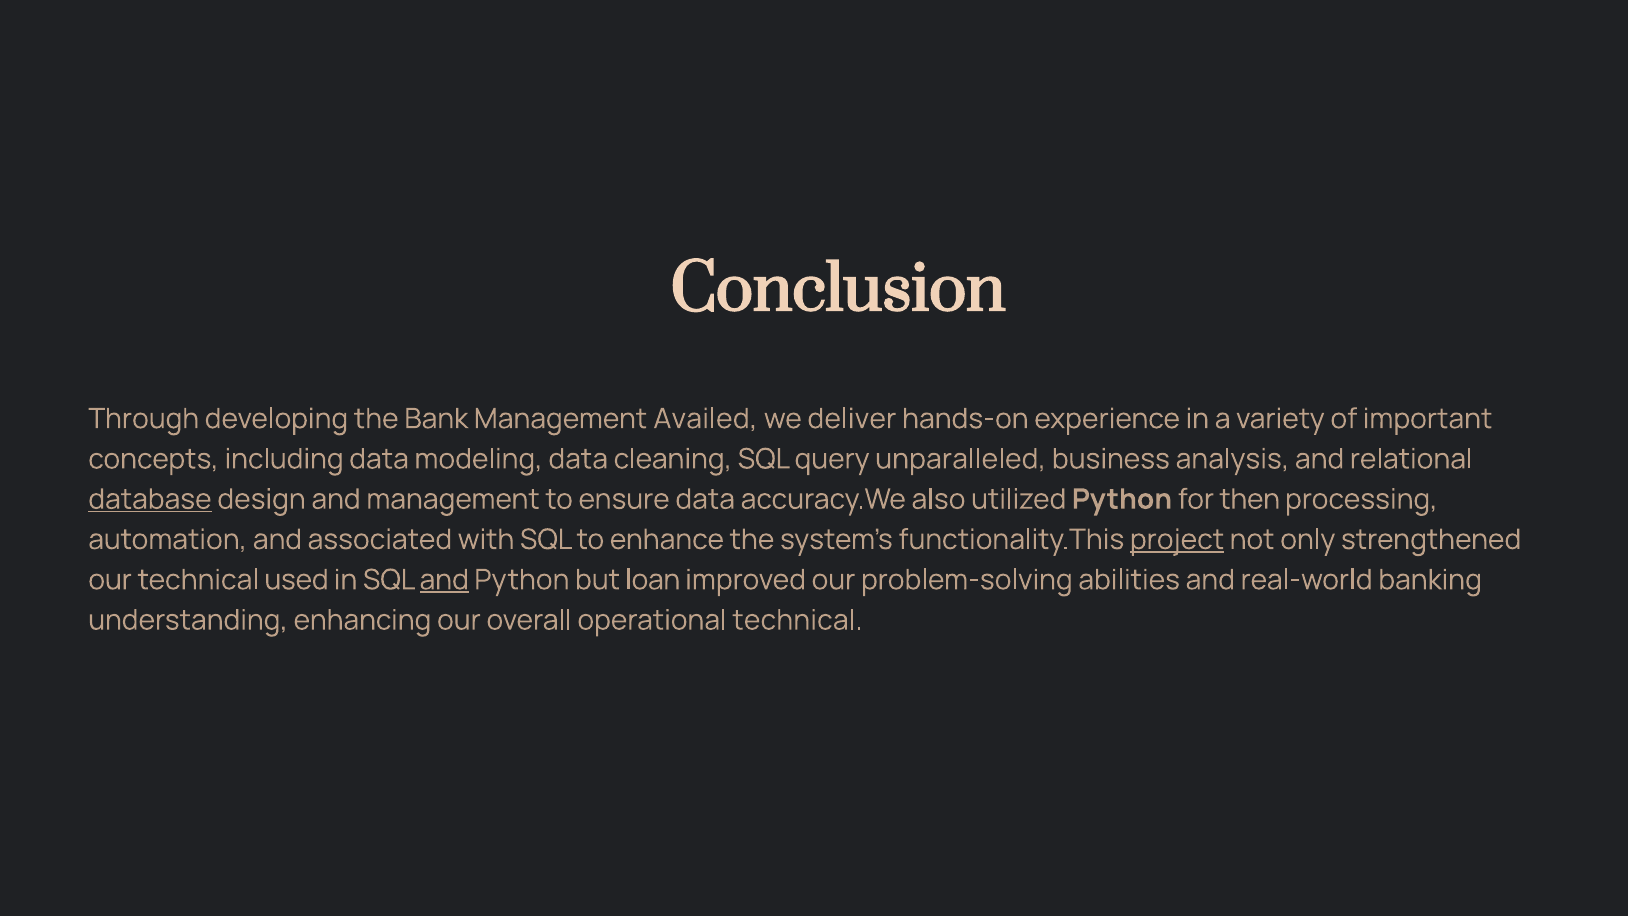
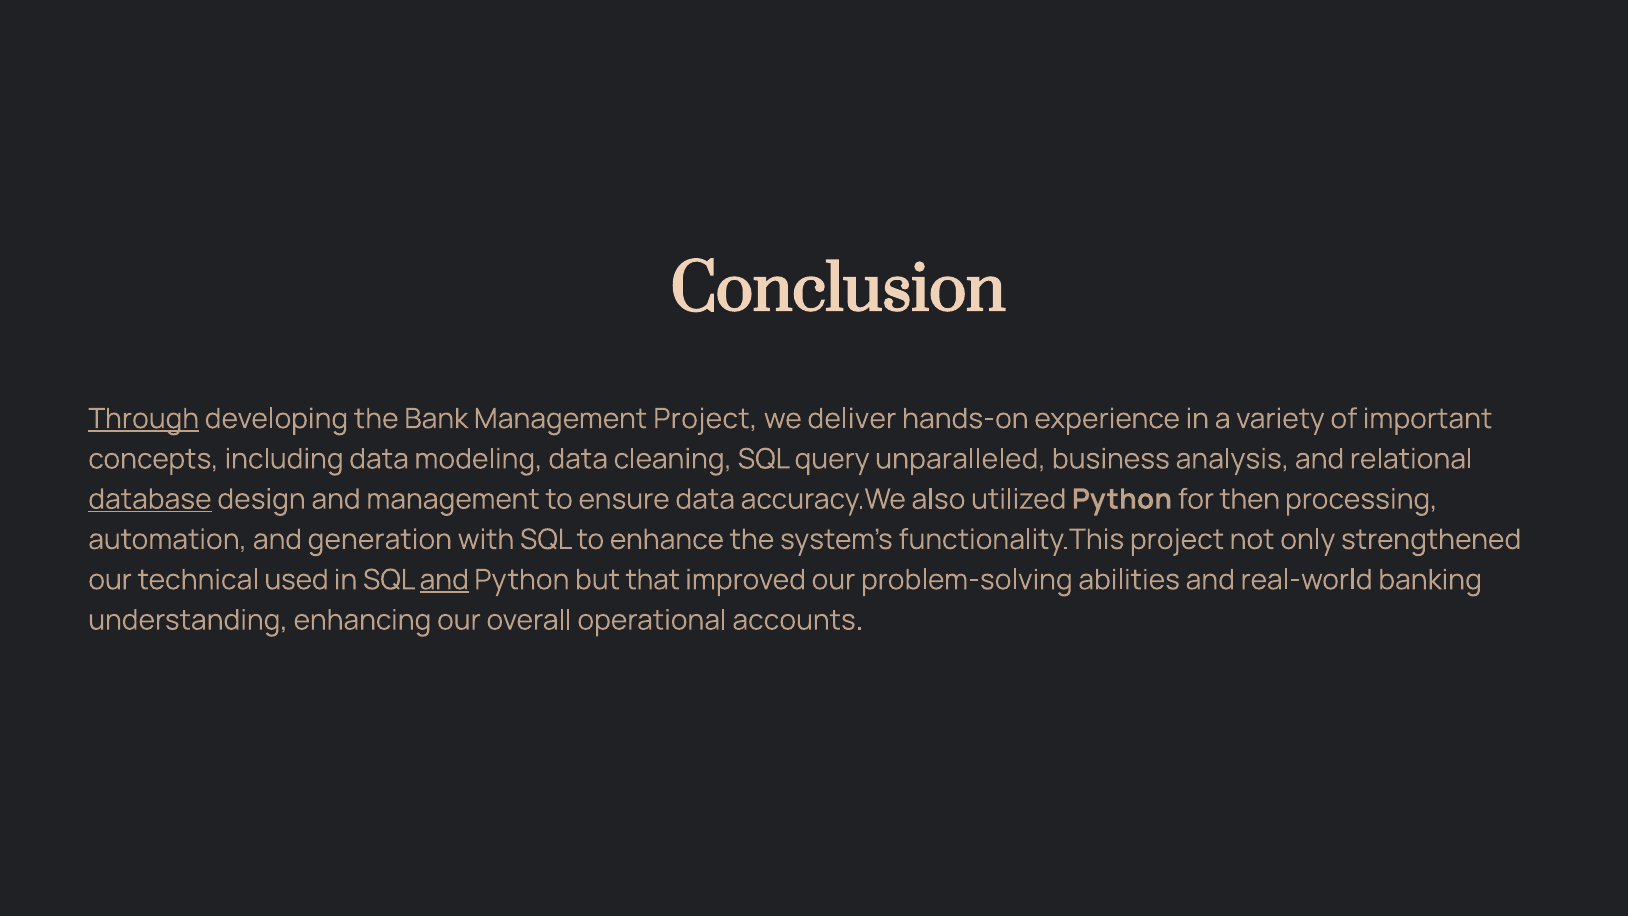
Through underline: none -> present
Management Availed: Availed -> Project
associated: associated -> generation
project at (1177, 540) underline: present -> none
loan: loan -> that
operational technical: technical -> accounts
